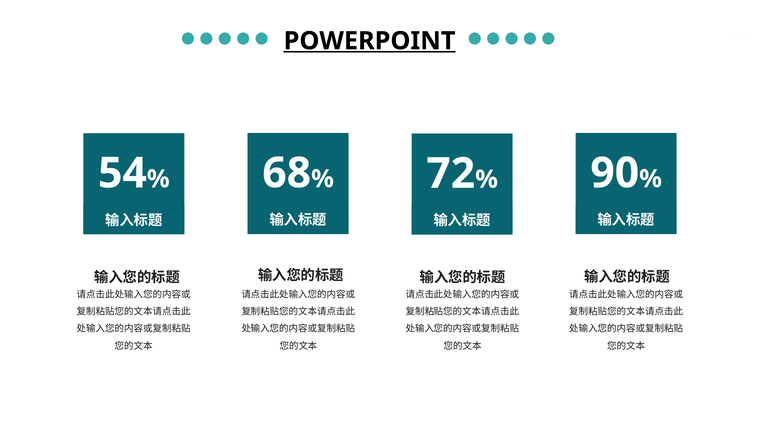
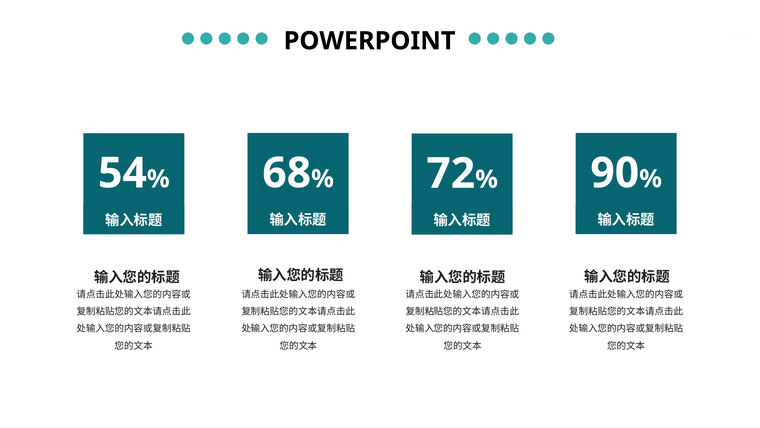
POWERPOINT underline: present -> none
